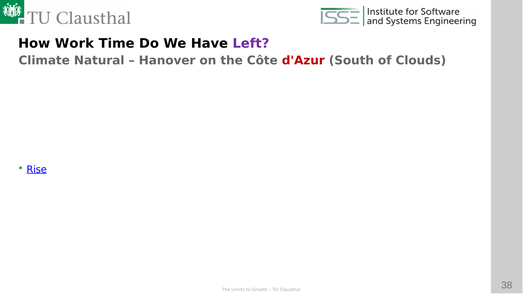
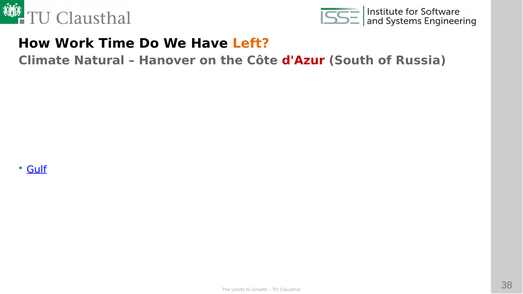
Left colour: purple -> orange
Clouds: Clouds -> Russia
Rise: Rise -> Gulf
